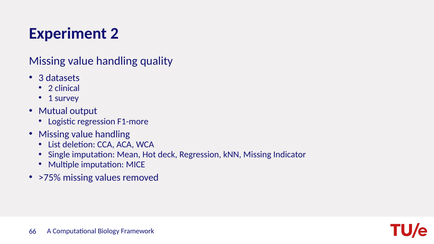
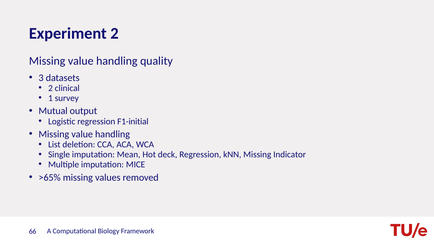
F1-more: F1-more -> F1-initial
>75%: >75% -> >65%
